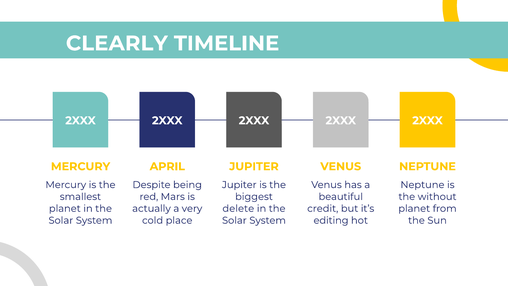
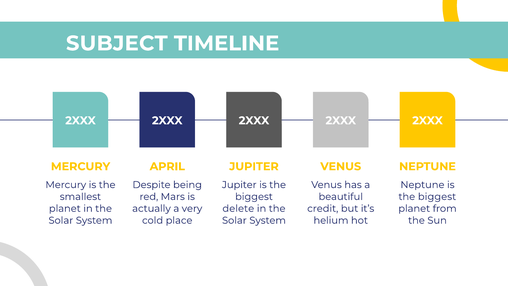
CLEARLY: CLEARLY -> SUBJECT
without at (437, 197): without -> biggest
editing: editing -> helium
